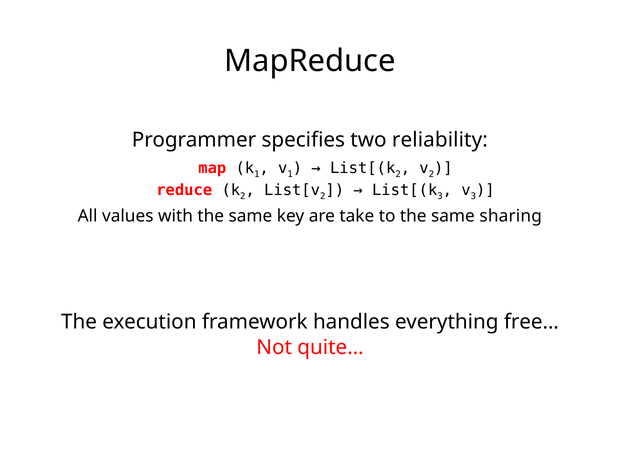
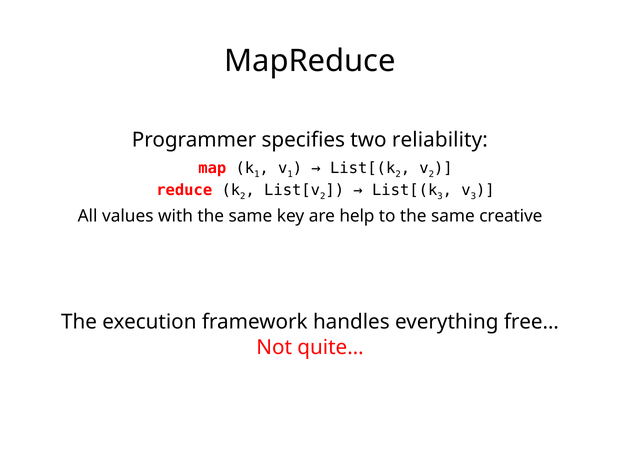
take: take -> help
sharing: sharing -> creative
